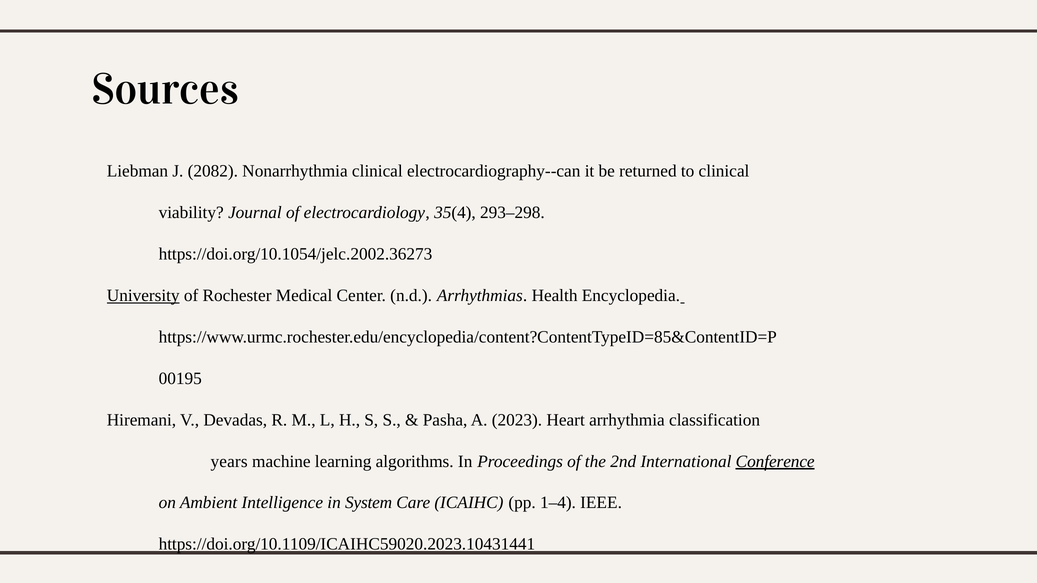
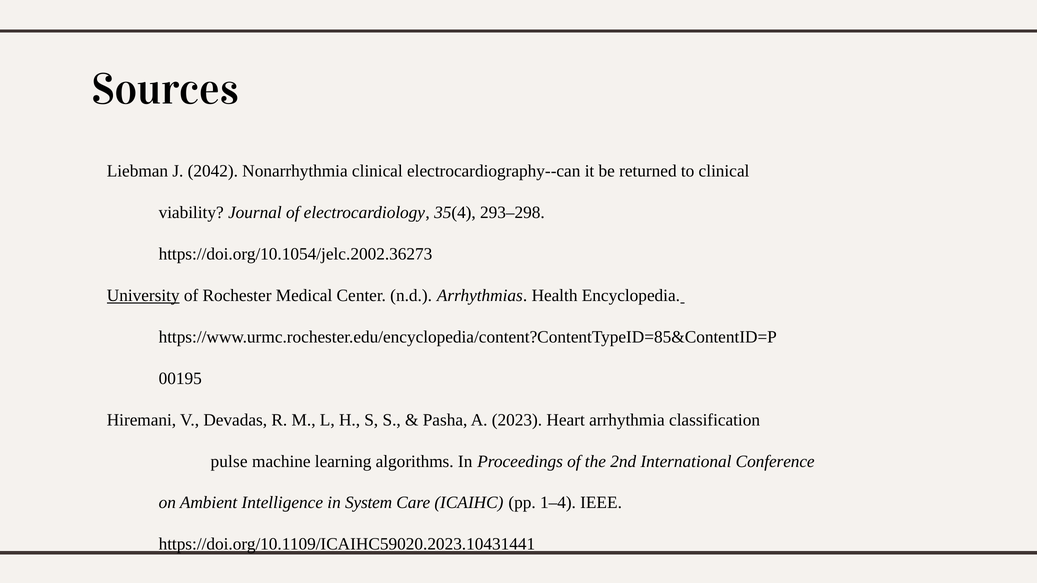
2082: 2082 -> 2042
years: years -> pulse
Conference underline: present -> none
